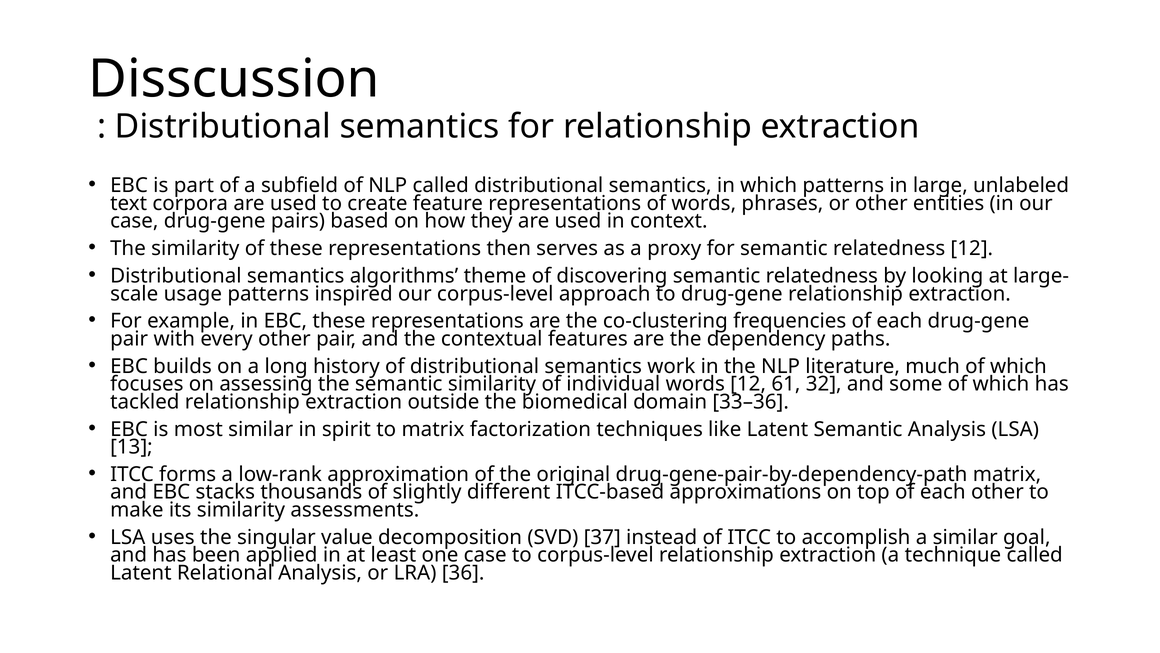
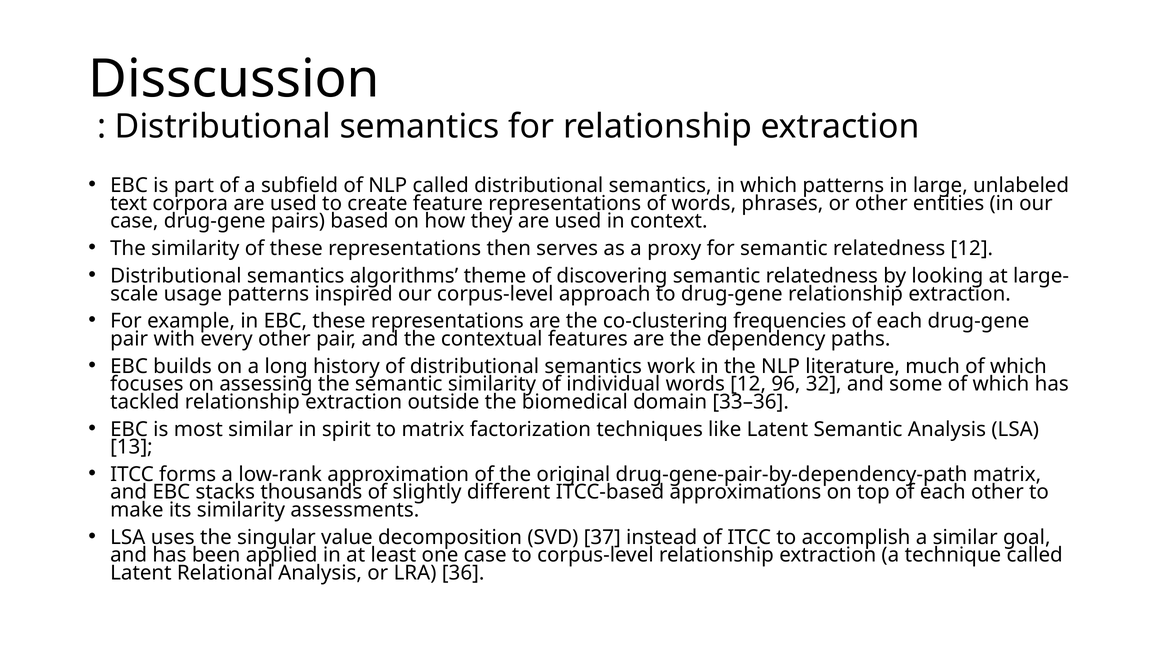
61: 61 -> 96
